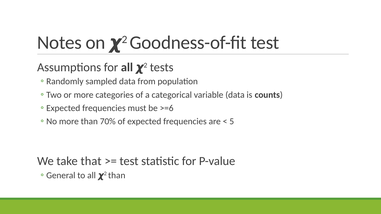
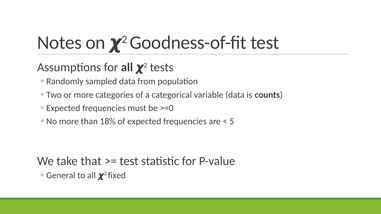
>=6: >=6 -> >=0
70%: 70% -> 18%
𝟀2 than: than -> fixed
